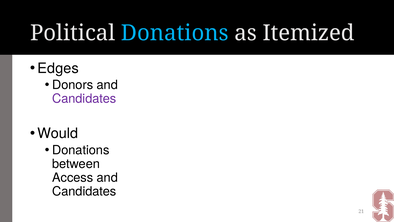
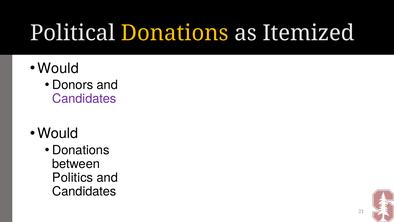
Donations at (175, 33) colour: light blue -> yellow
Edges at (58, 68): Edges -> Would
Access: Access -> Politics
